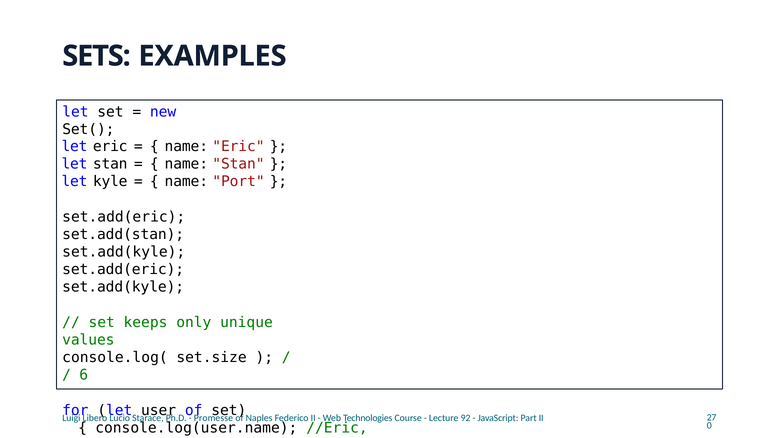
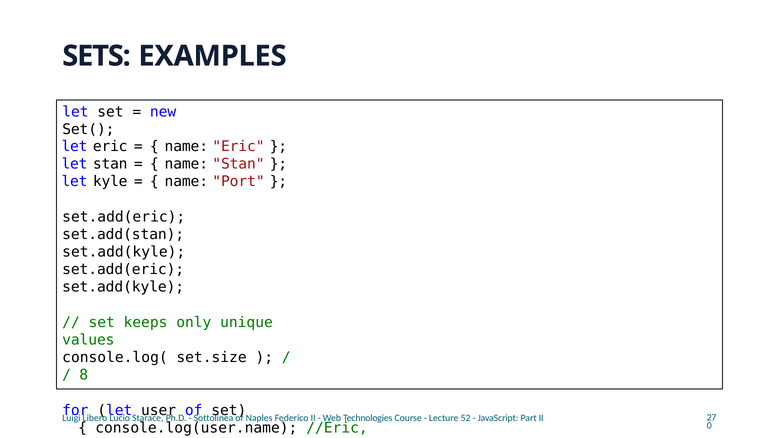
6: 6 -> 8
Promesse: Promesse -> Sottolinea
92: 92 -> 52
